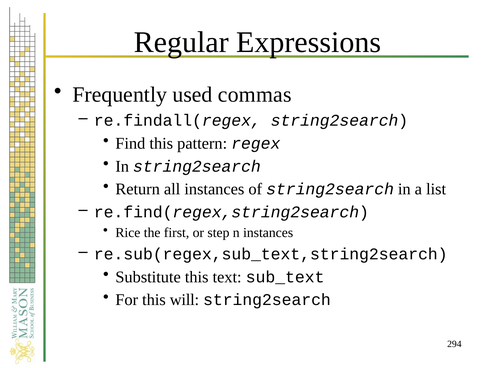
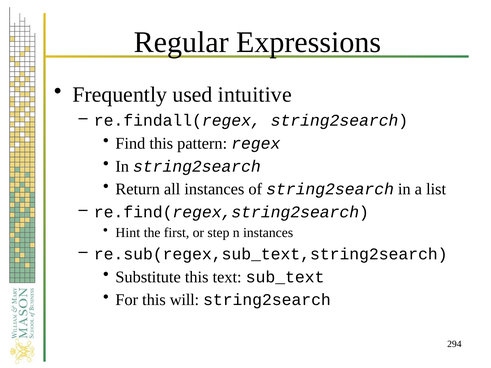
commas: commas -> intuitive
Rice: Rice -> Hint
